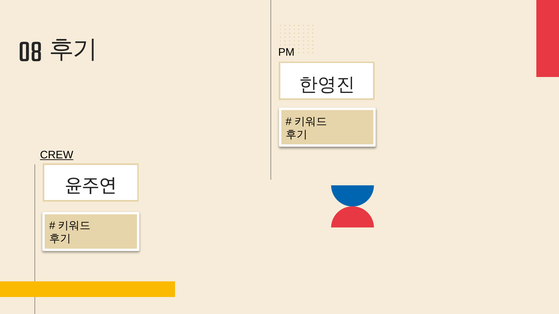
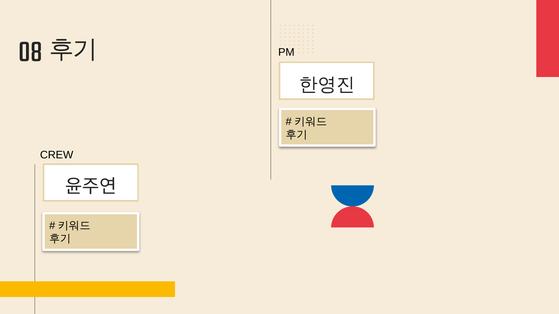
CREW underline: present -> none
